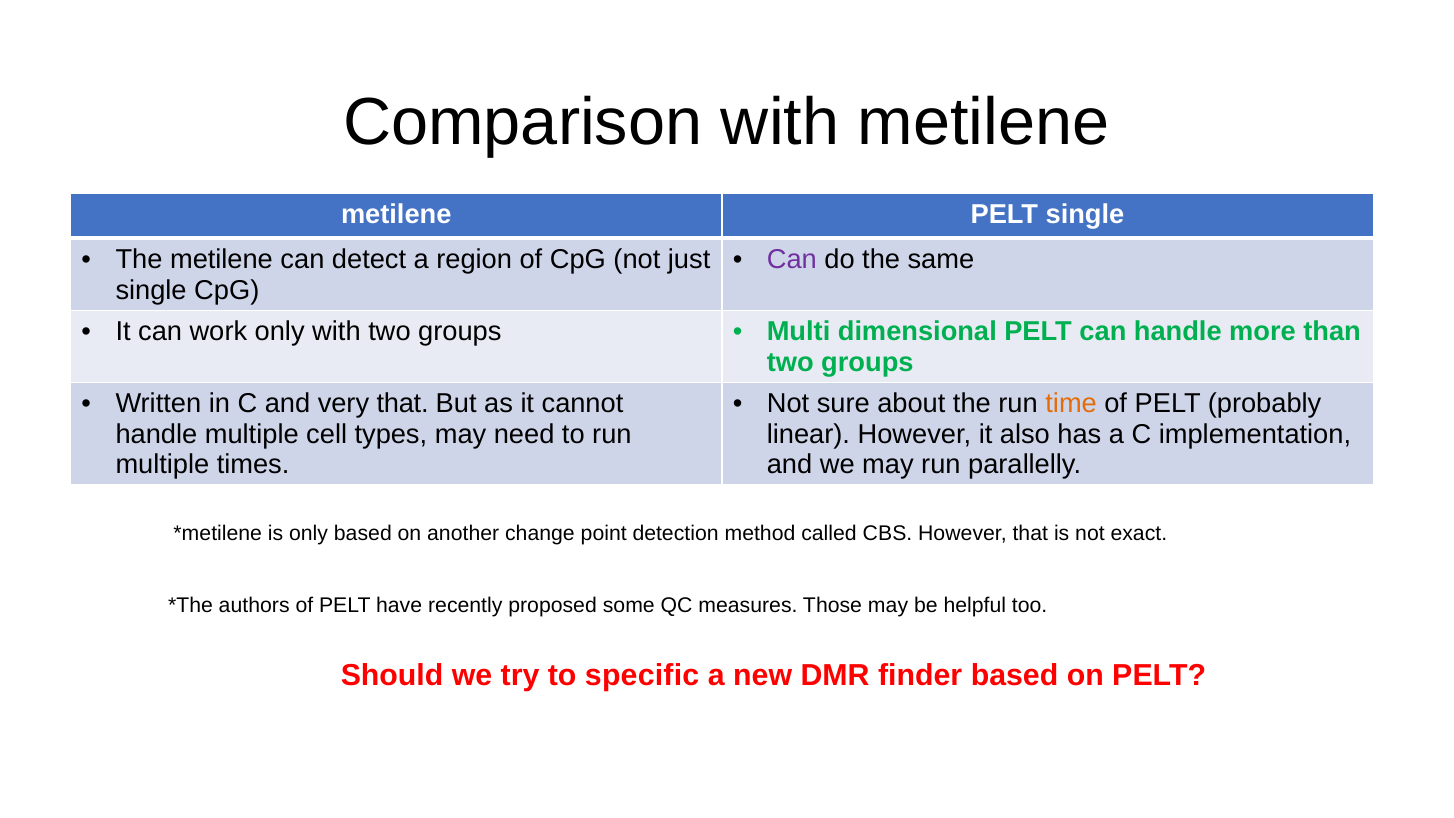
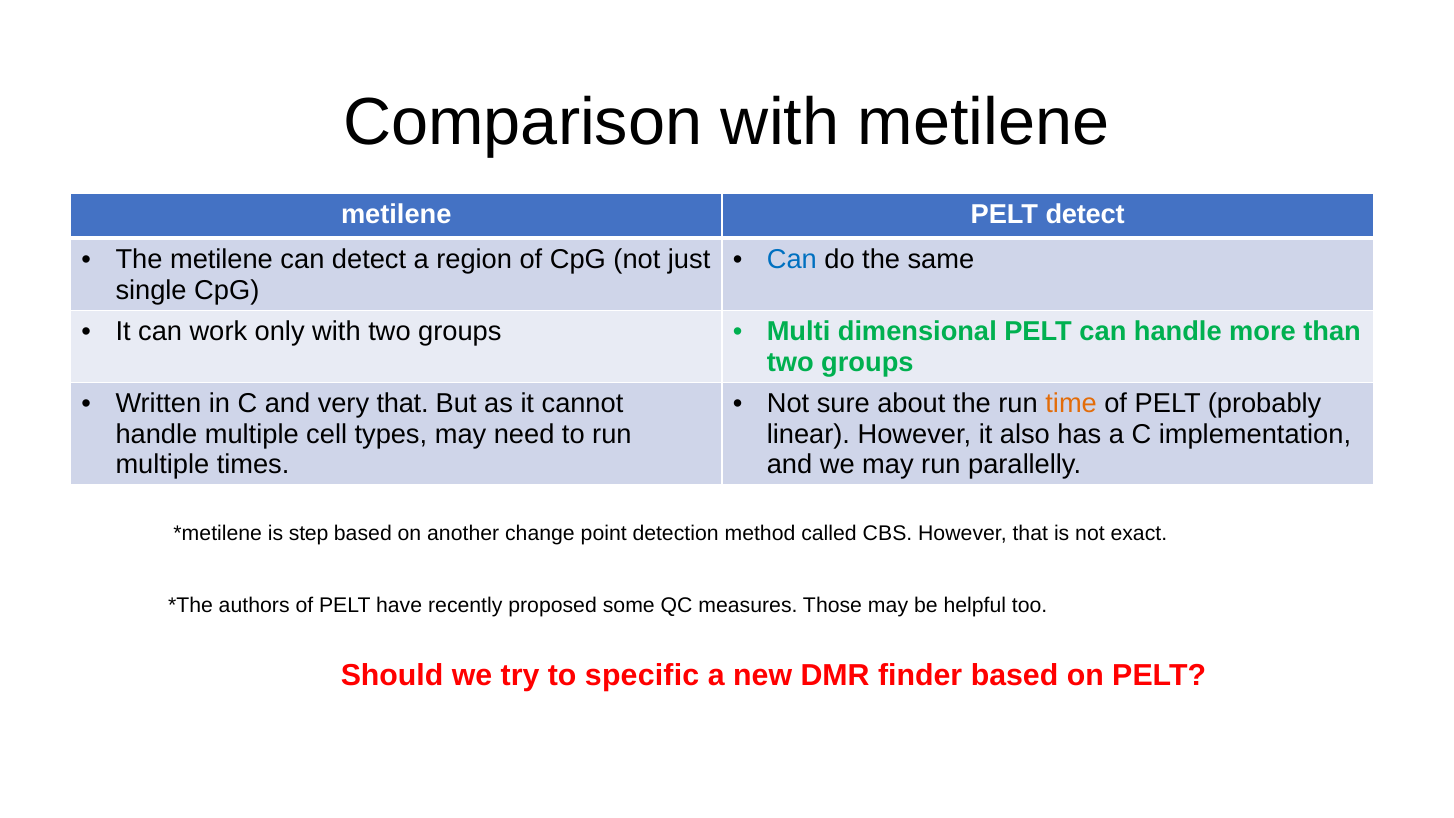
PELT single: single -> detect
Can at (792, 260) colour: purple -> blue
is only: only -> step
